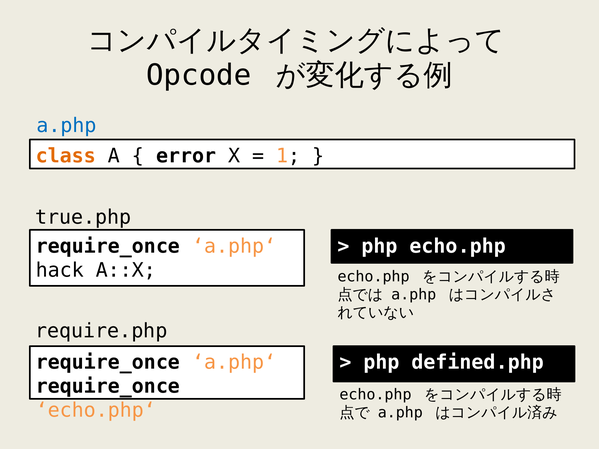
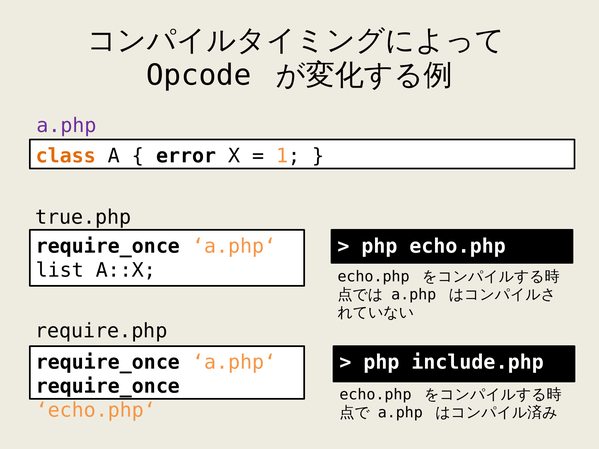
a.php at (67, 126) colour: blue -> purple
hack: hack -> list
defined.php: defined.php -> include.php
